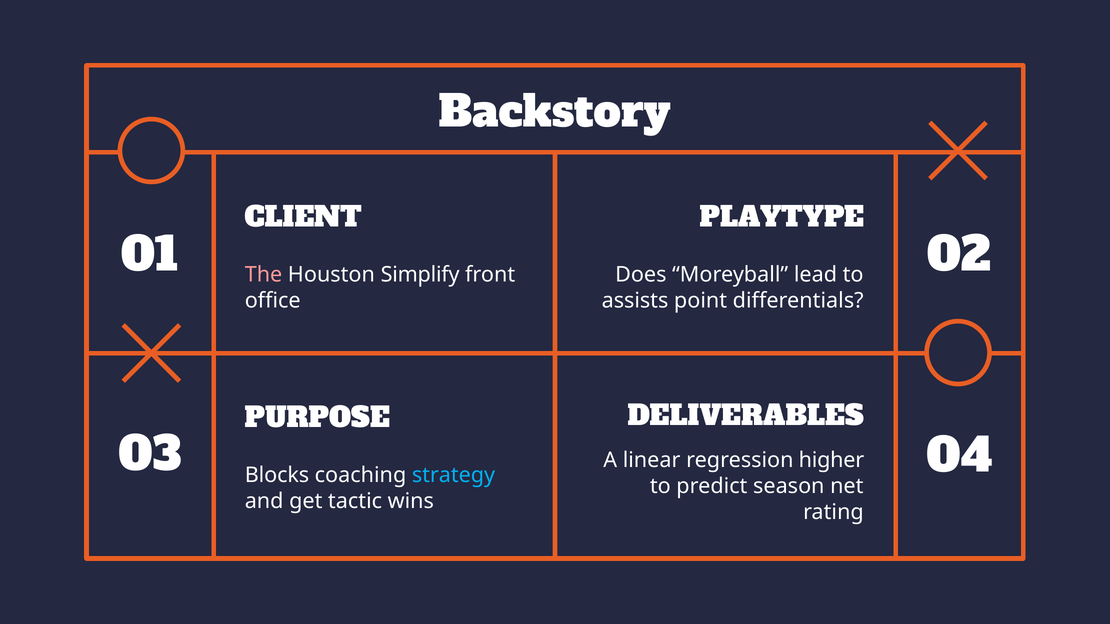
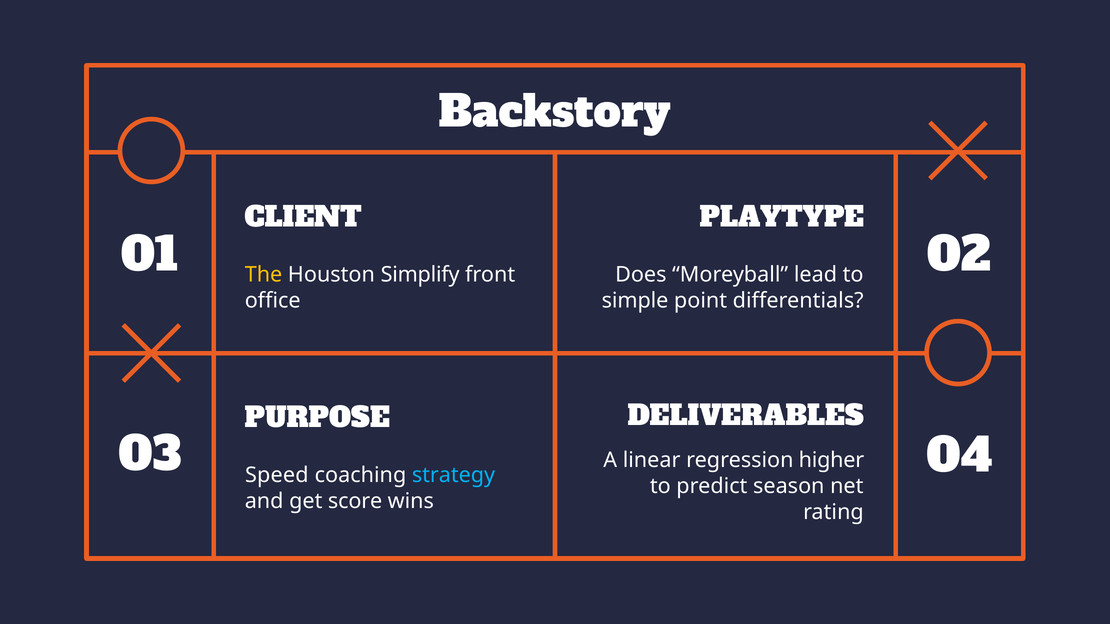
The colour: pink -> yellow
assists: assists -> simple
Blocks: Blocks -> Speed
tactic: tactic -> score
